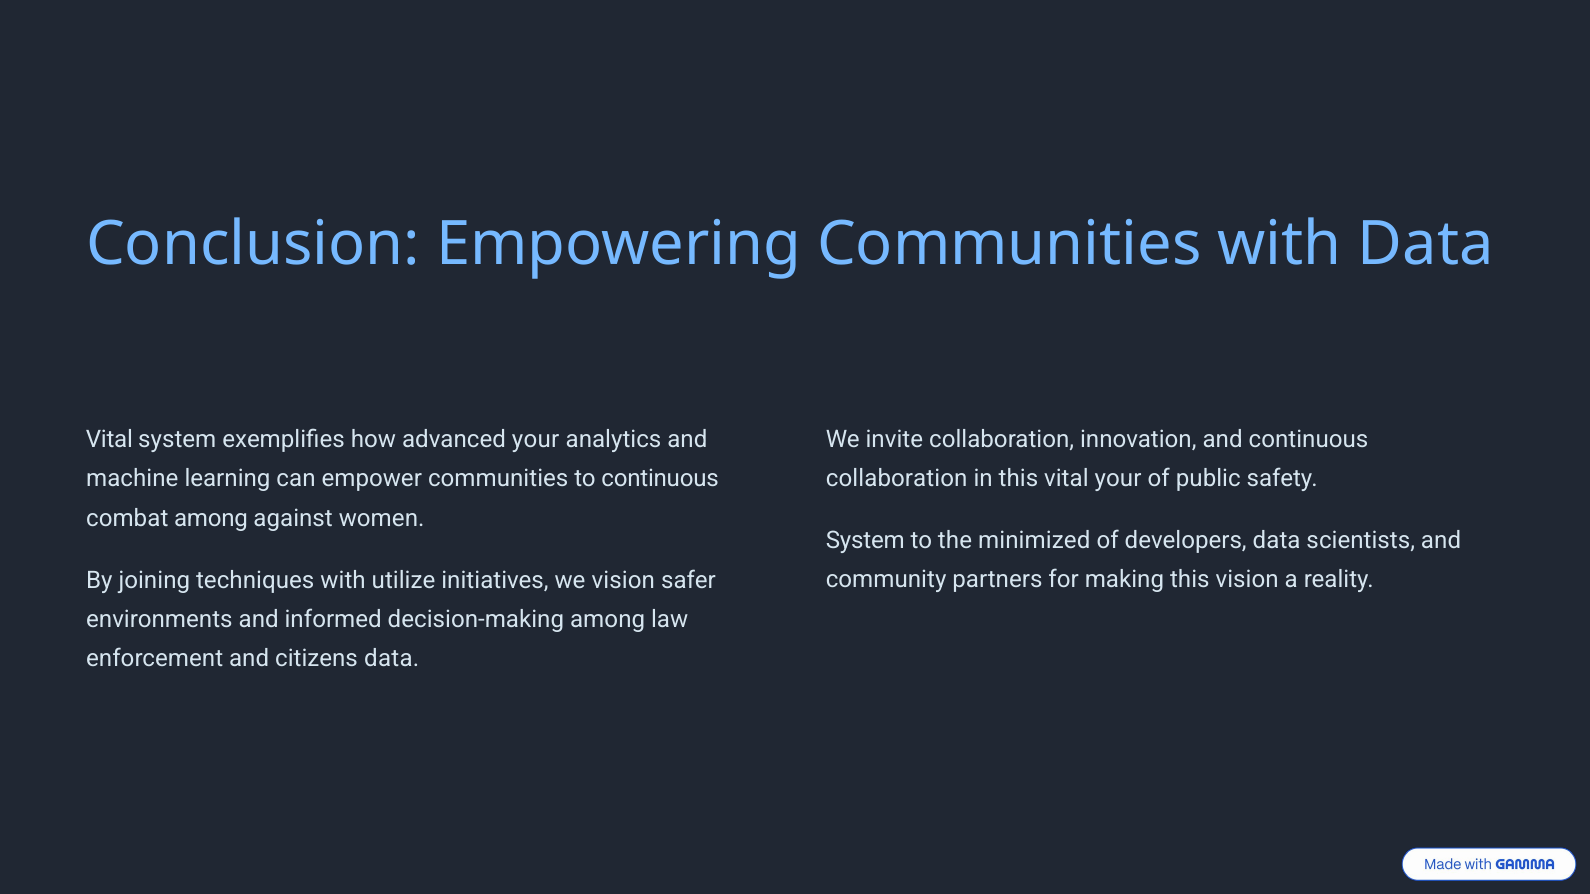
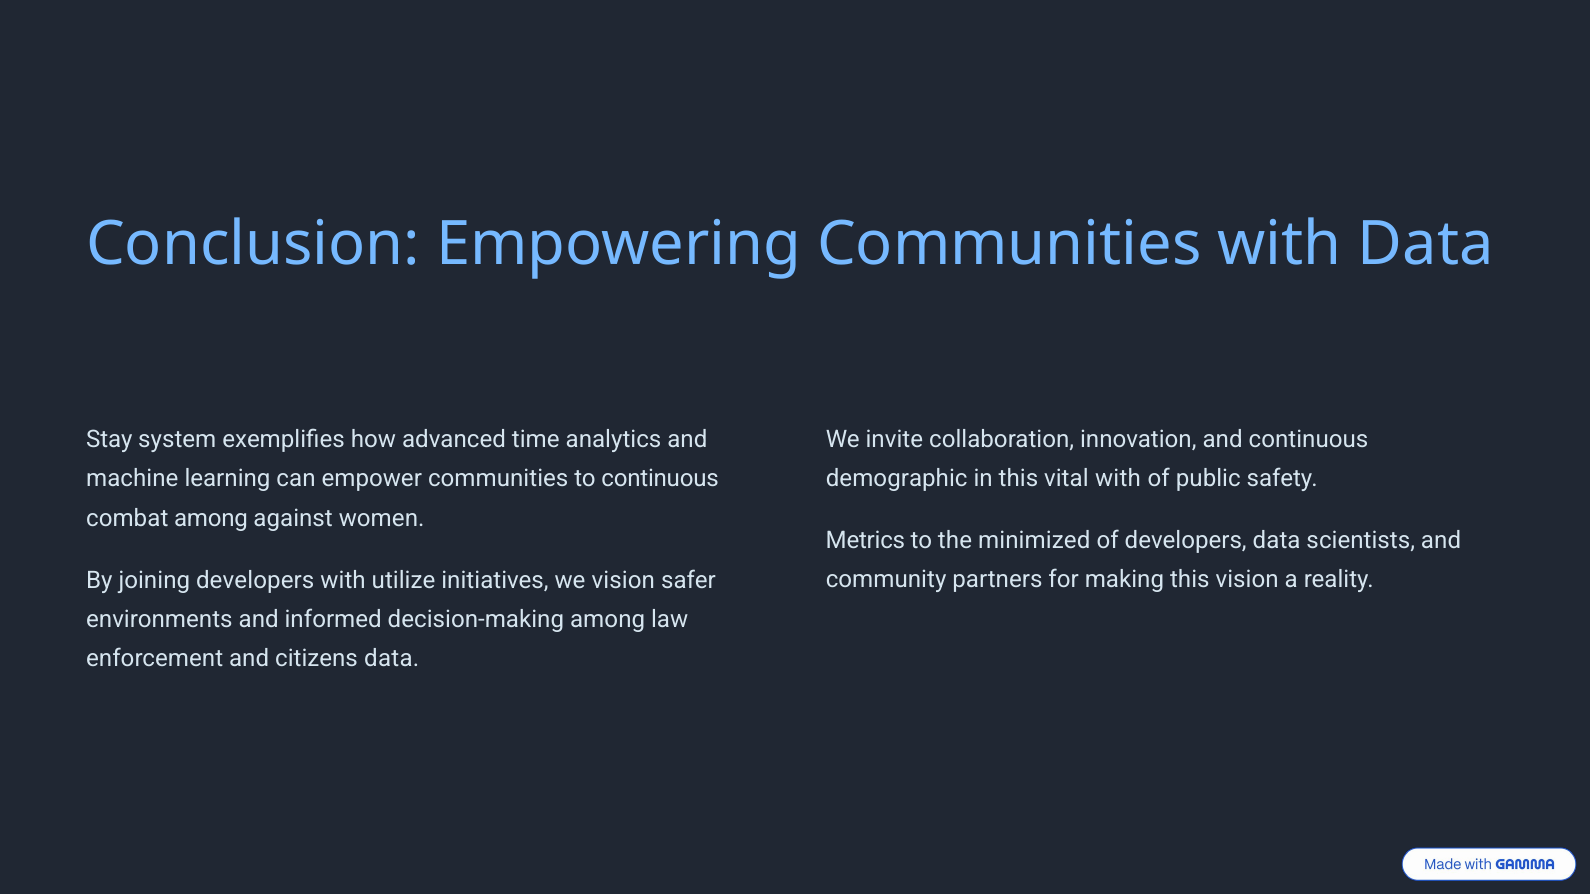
Vital at (109, 440): Vital -> Stay
advanced your: your -> time
collaboration at (897, 479): collaboration -> demographic
vital your: your -> with
System at (865, 541): System -> Metrics
joining techniques: techniques -> developers
